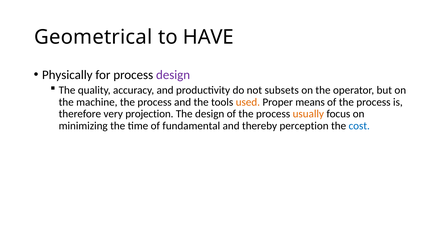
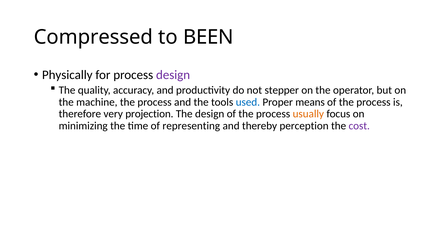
Geometrical: Geometrical -> Compressed
HAVE: HAVE -> BEEN
subsets: subsets -> stepper
used colour: orange -> blue
fundamental: fundamental -> representing
cost colour: blue -> purple
